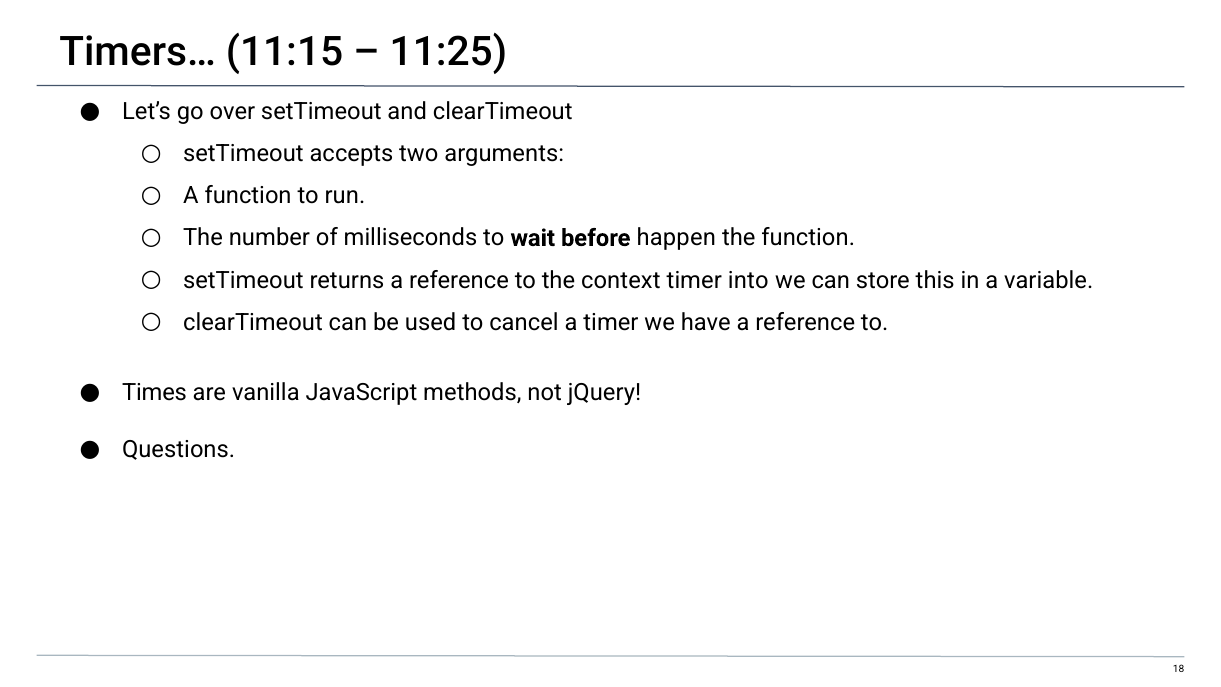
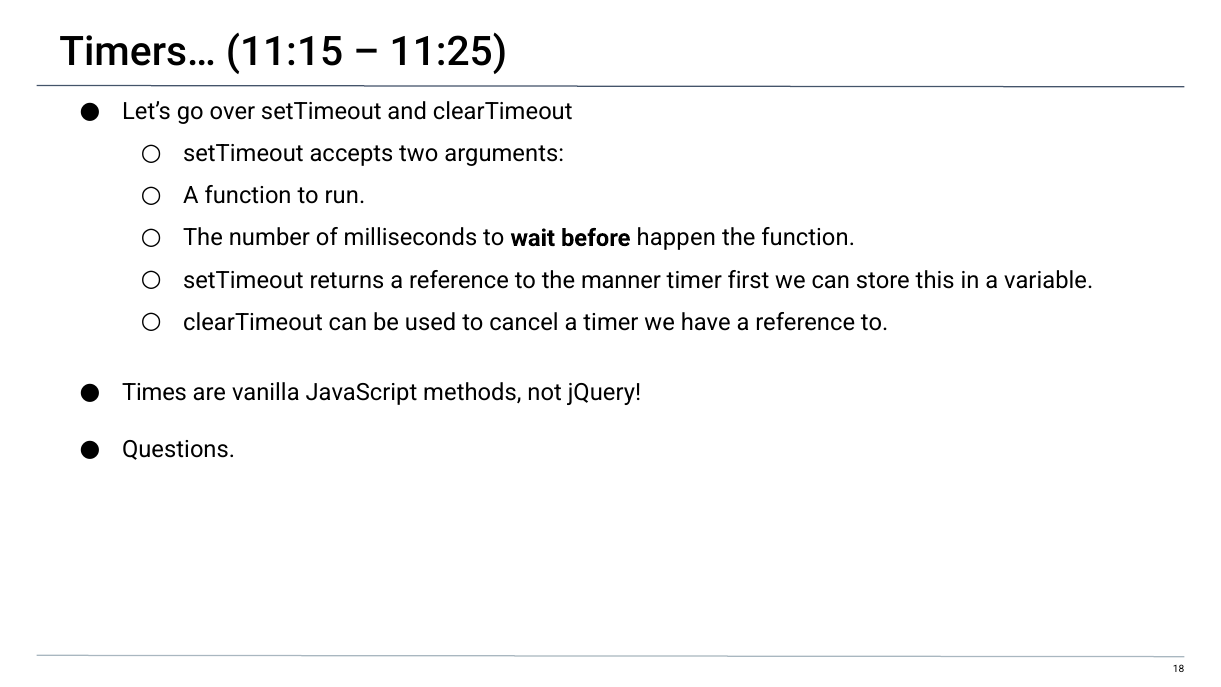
context: context -> manner
into: into -> first
